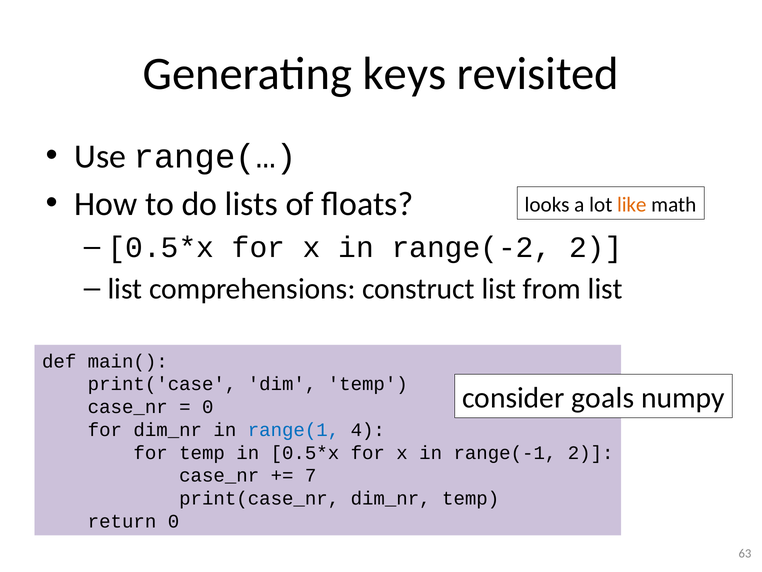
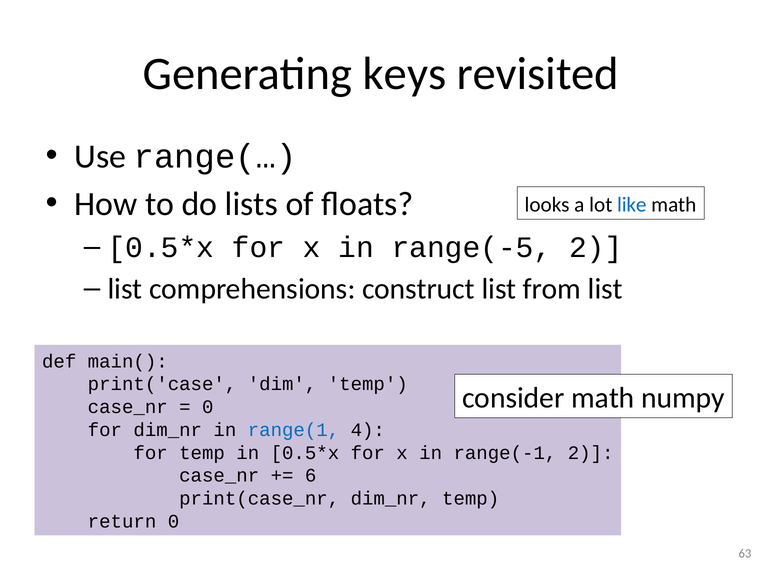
like colour: orange -> blue
range(-2: range(-2 -> range(-5
consider goals: goals -> math
7: 7 -> 6
